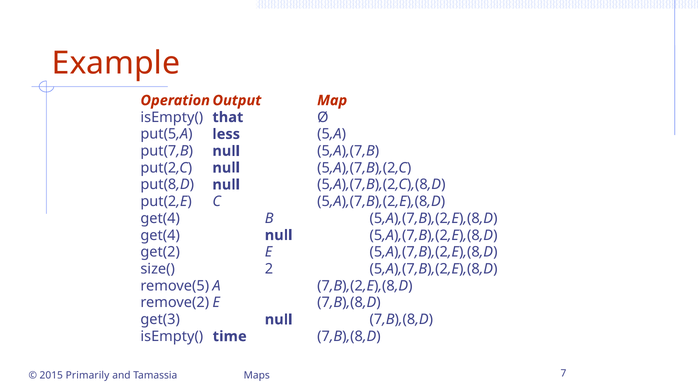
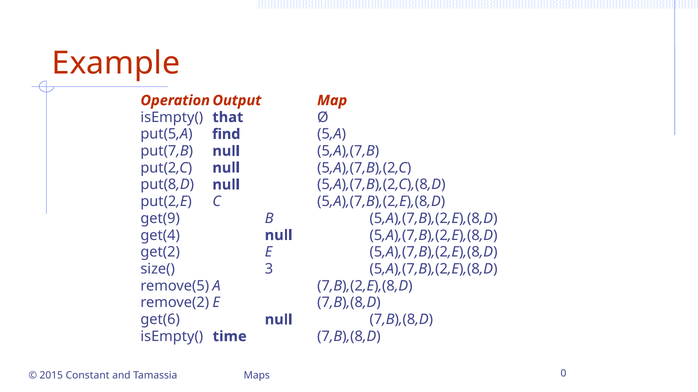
less: less -> find
get(4 at (160, 219): get(4 -> get(9
2: 2 -> 3
get(3: get(3 -> get(6
Primarily: Primarily -> Constant
7: 7 -> 0
